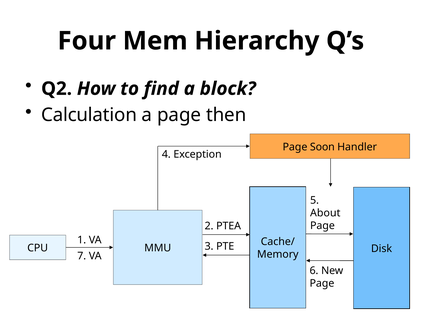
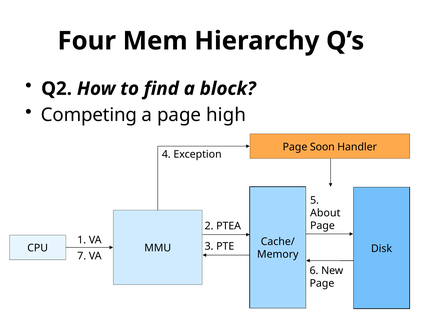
Calculation: Calculation -> Competing
then: then -> high
